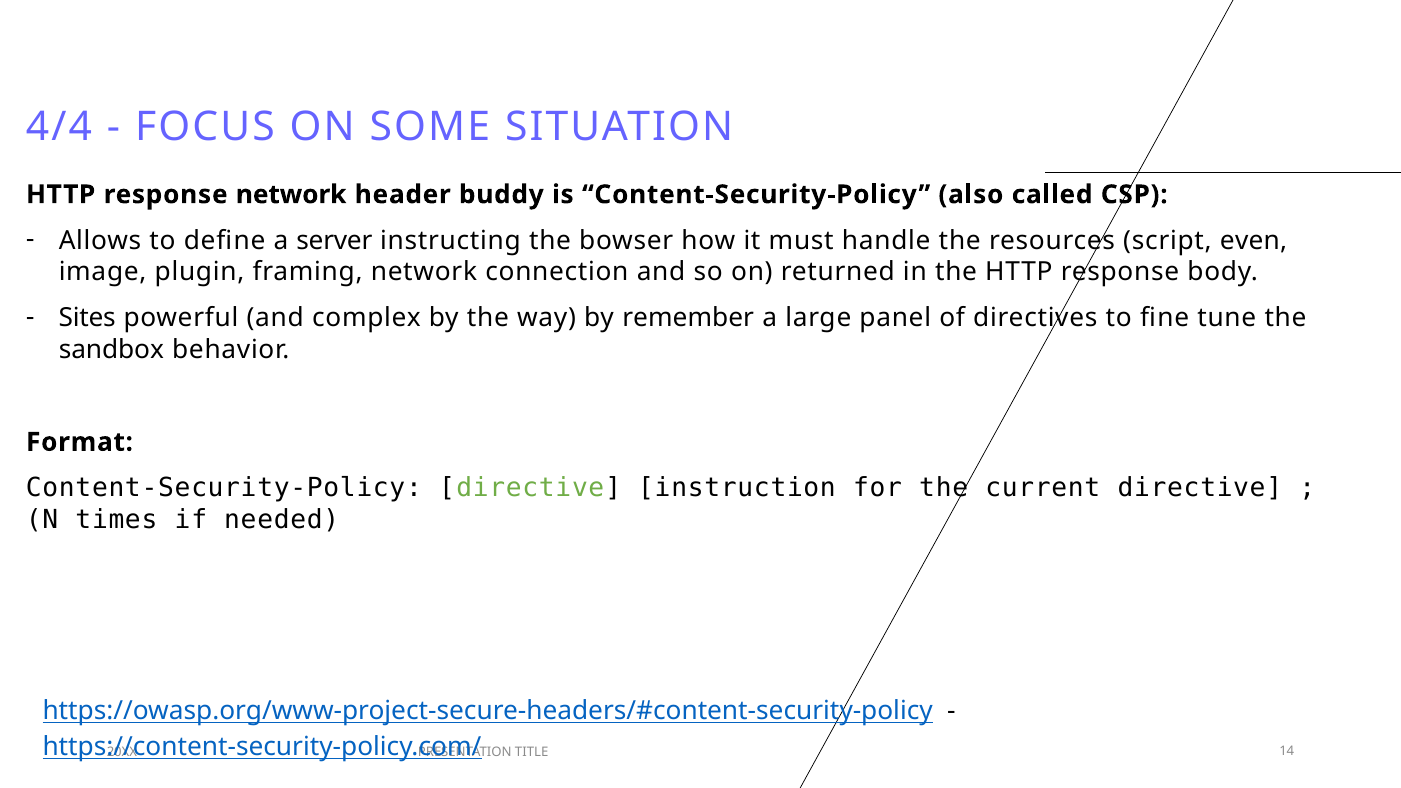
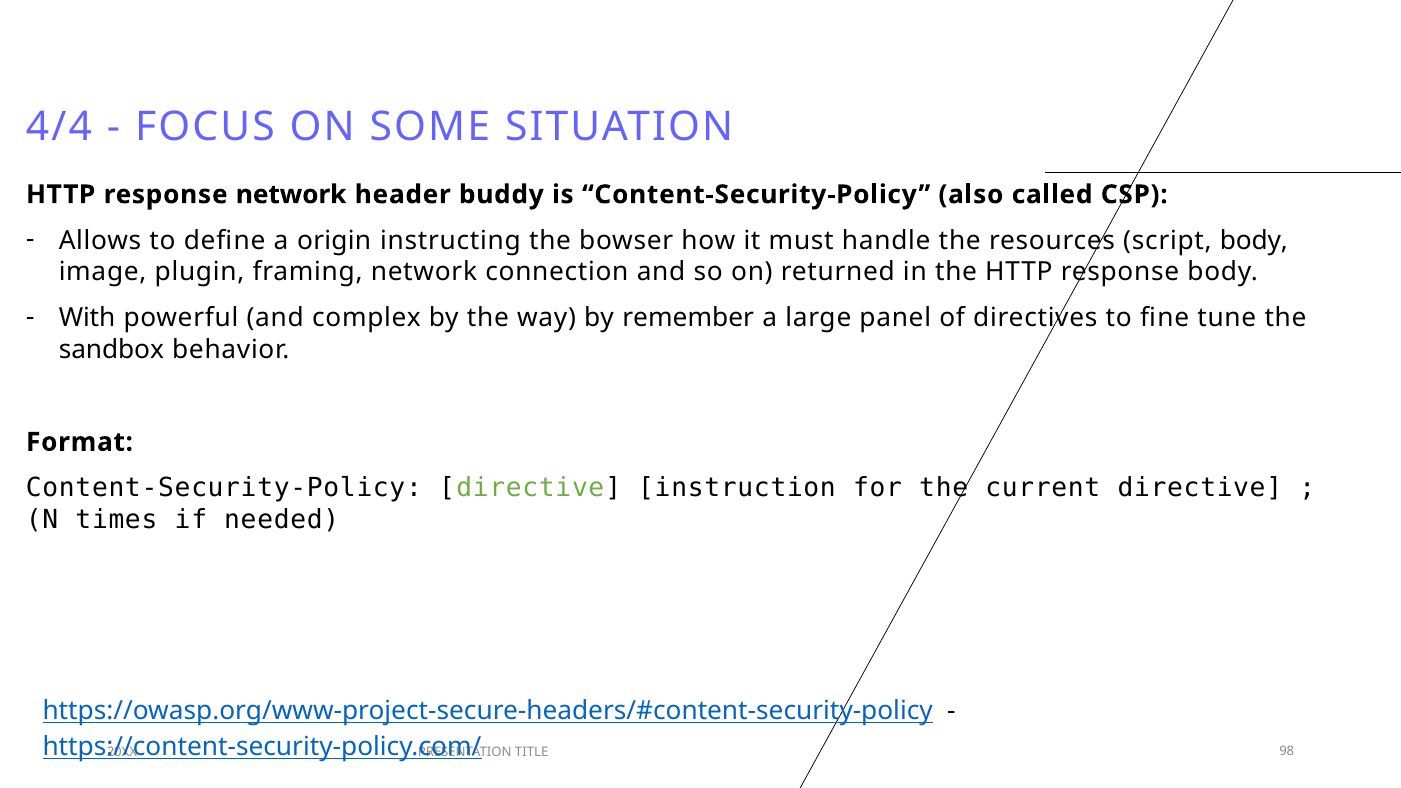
server: server -> origin
script even: even -> body
Sites: Sites -> With
14: 14 -> 98
